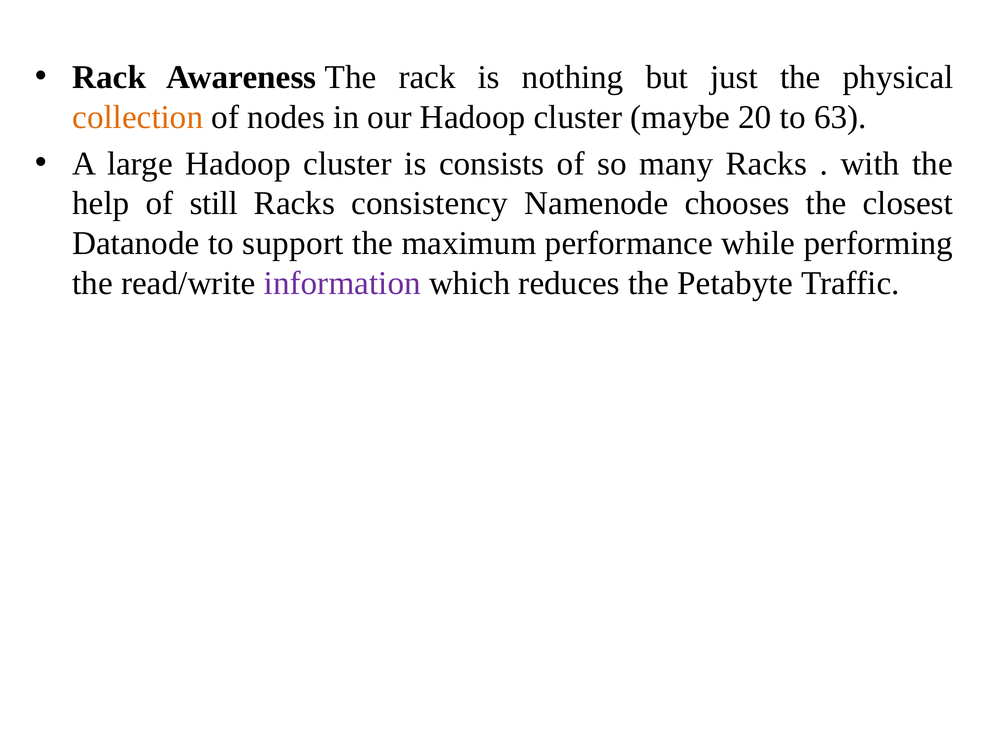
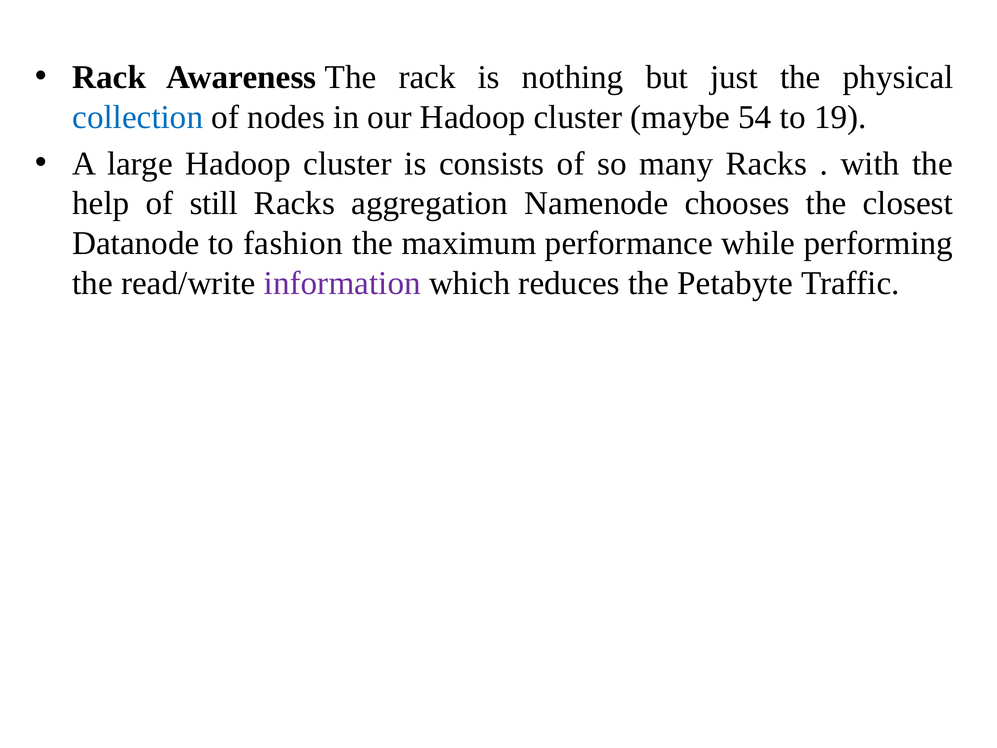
collection colour: orange -> blue
20: 20 -> 54
63: 63 -> 19
consistency: consistency -> aggregation
support: support -> fashion
